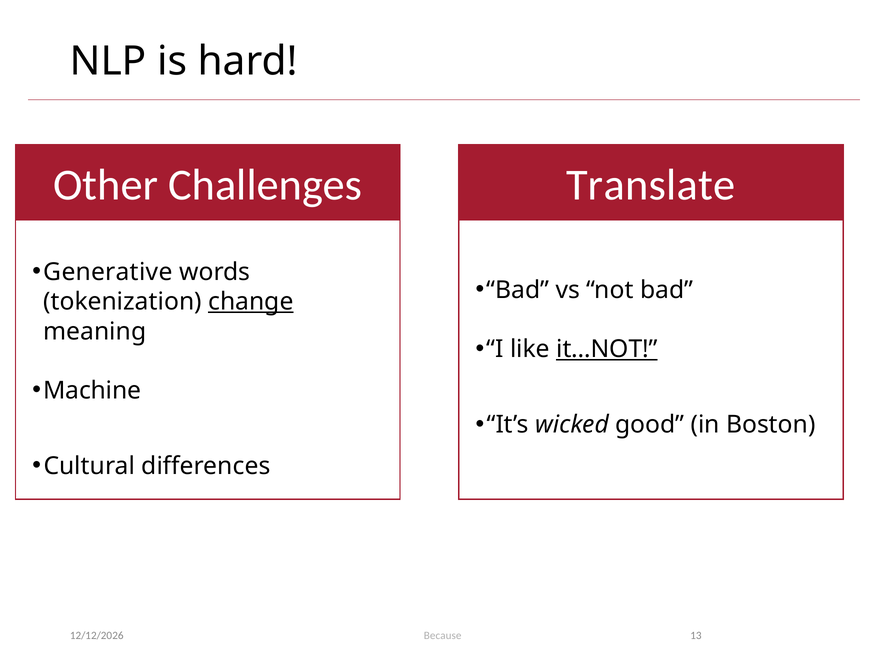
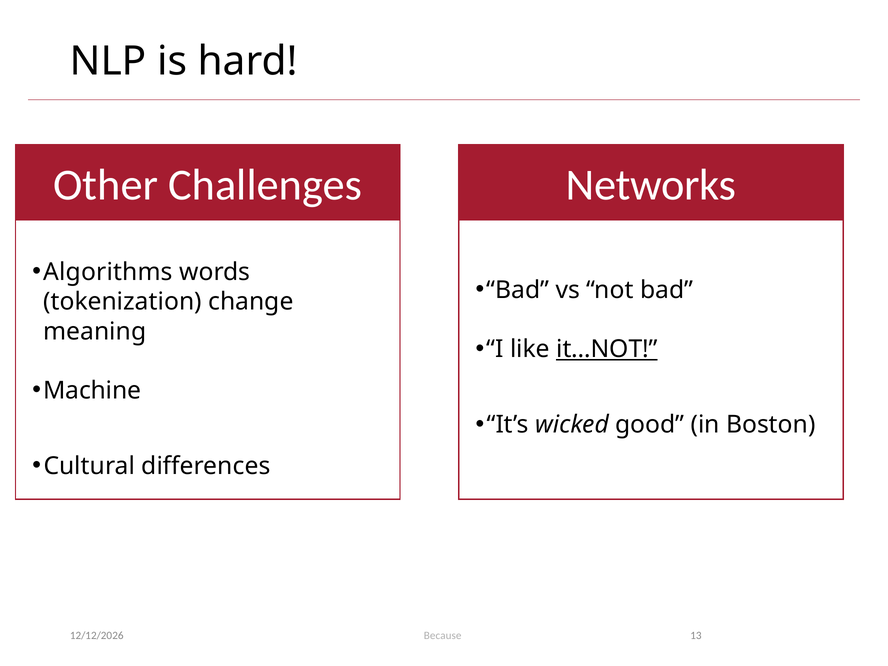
Translate: Translate -> Networks
Generative: Generative -> Algorithms
change underline: present -> none
